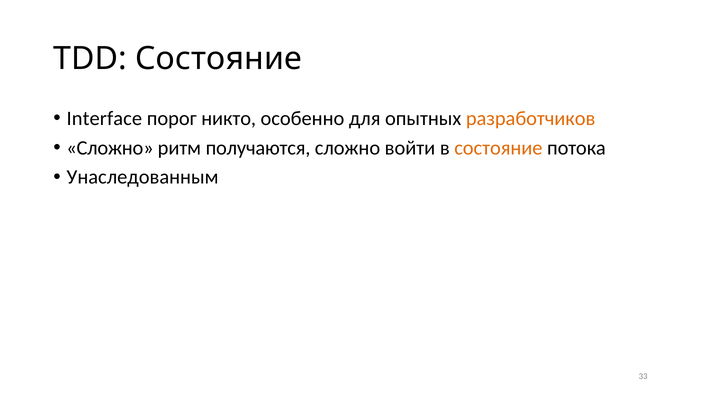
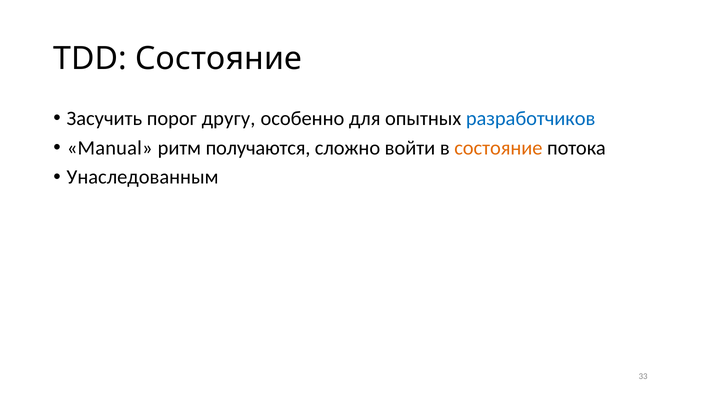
Interface: Interface -> Засучить
никто: никто -> другу
разработчиков colour: orange -> blue
Сложно at (110, 148): Сложно -> Manual
